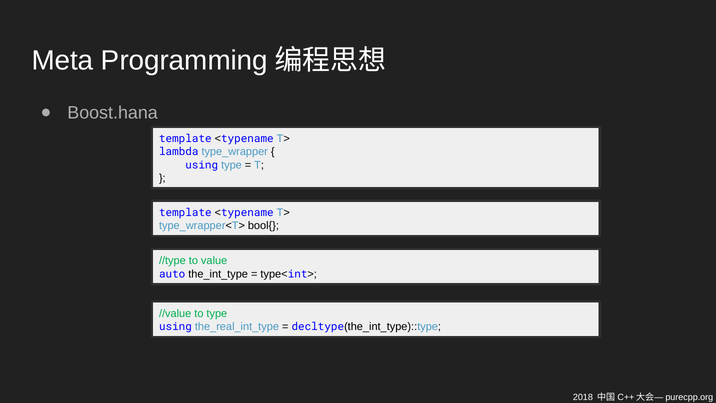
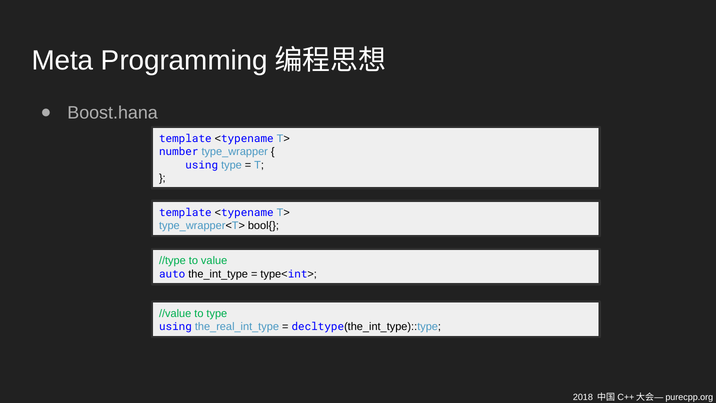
lambda: lambda -> number
